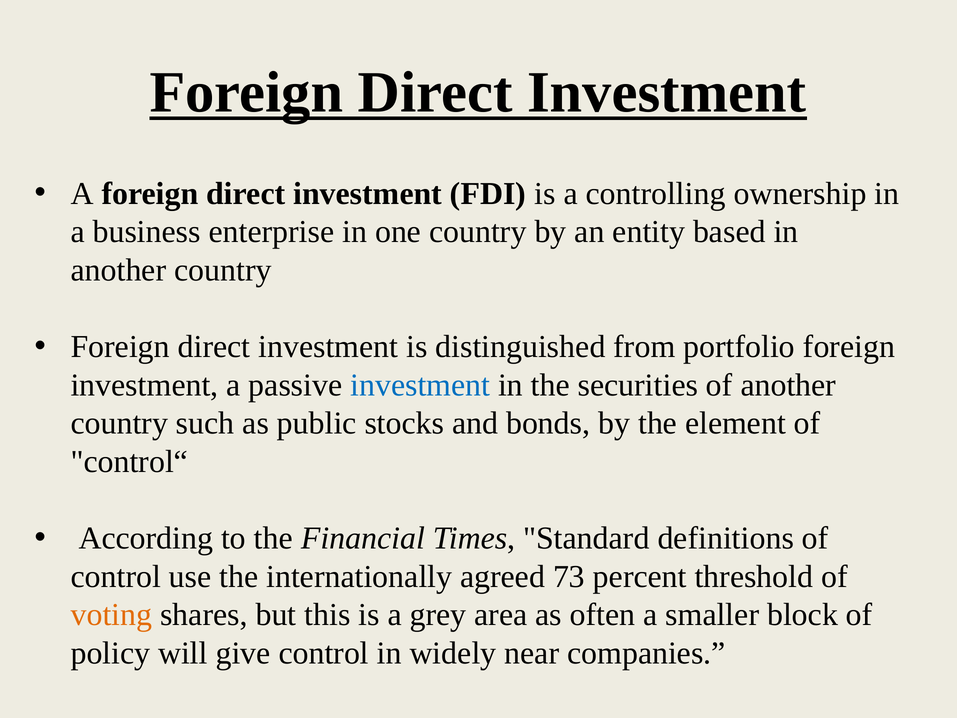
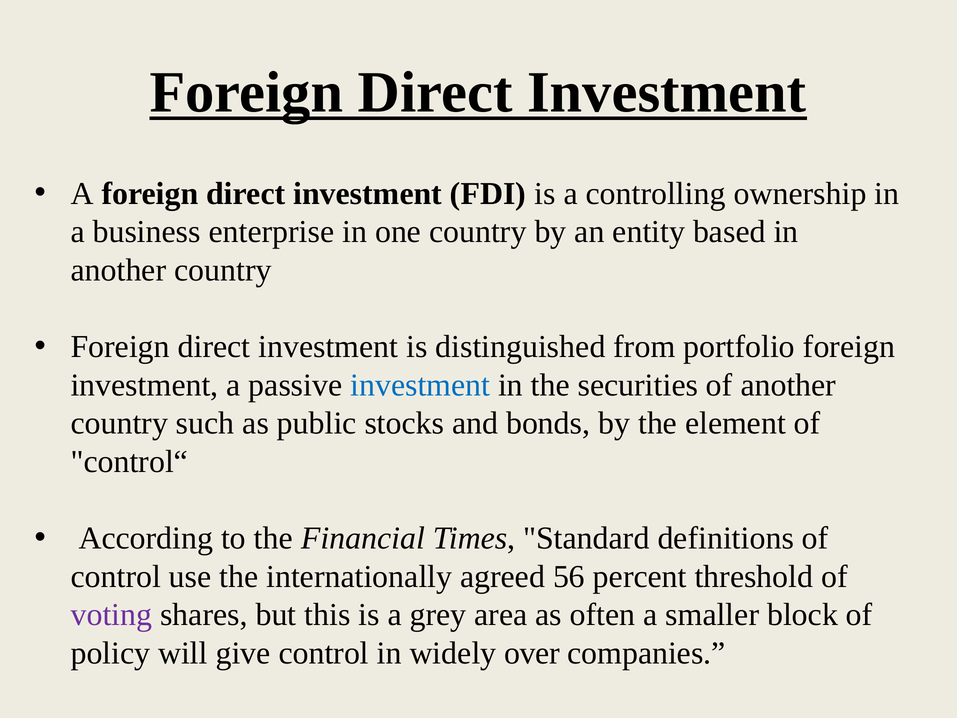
73: 73 -> 56
voting colour: orange -> purple
near: near -> over
